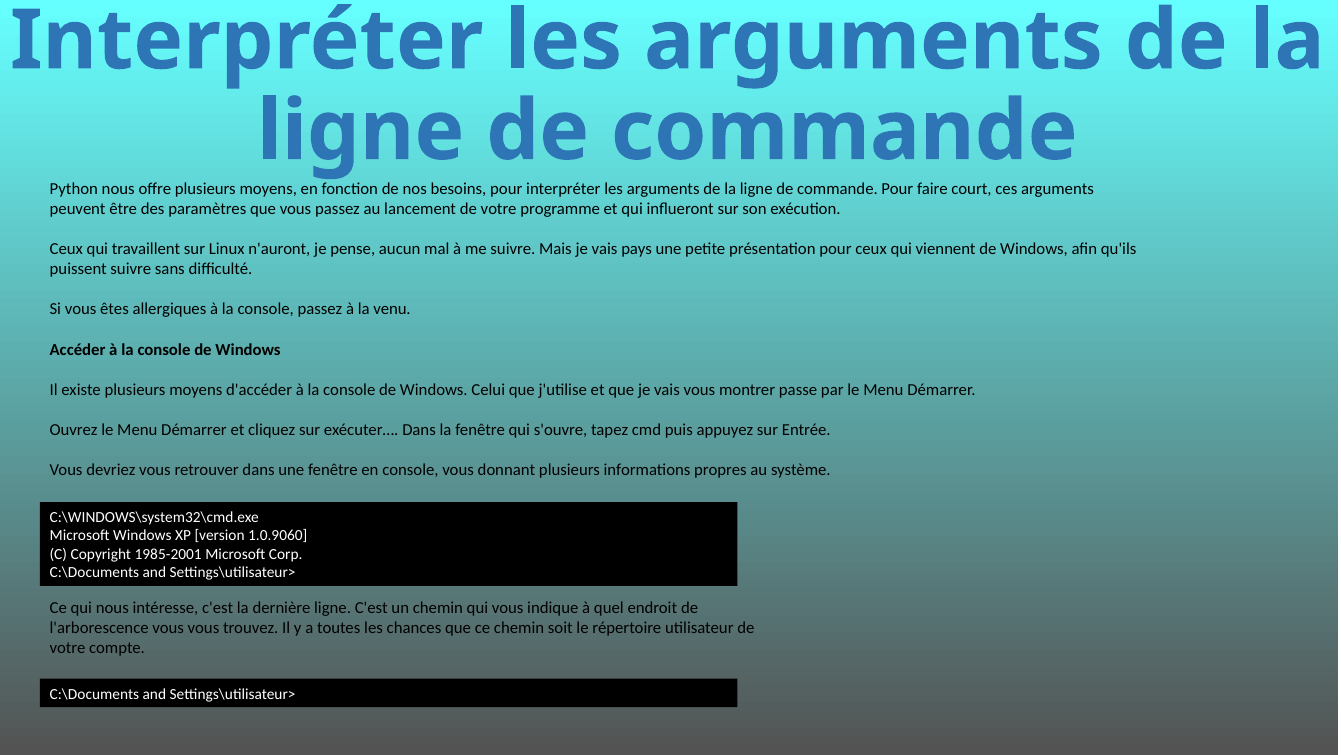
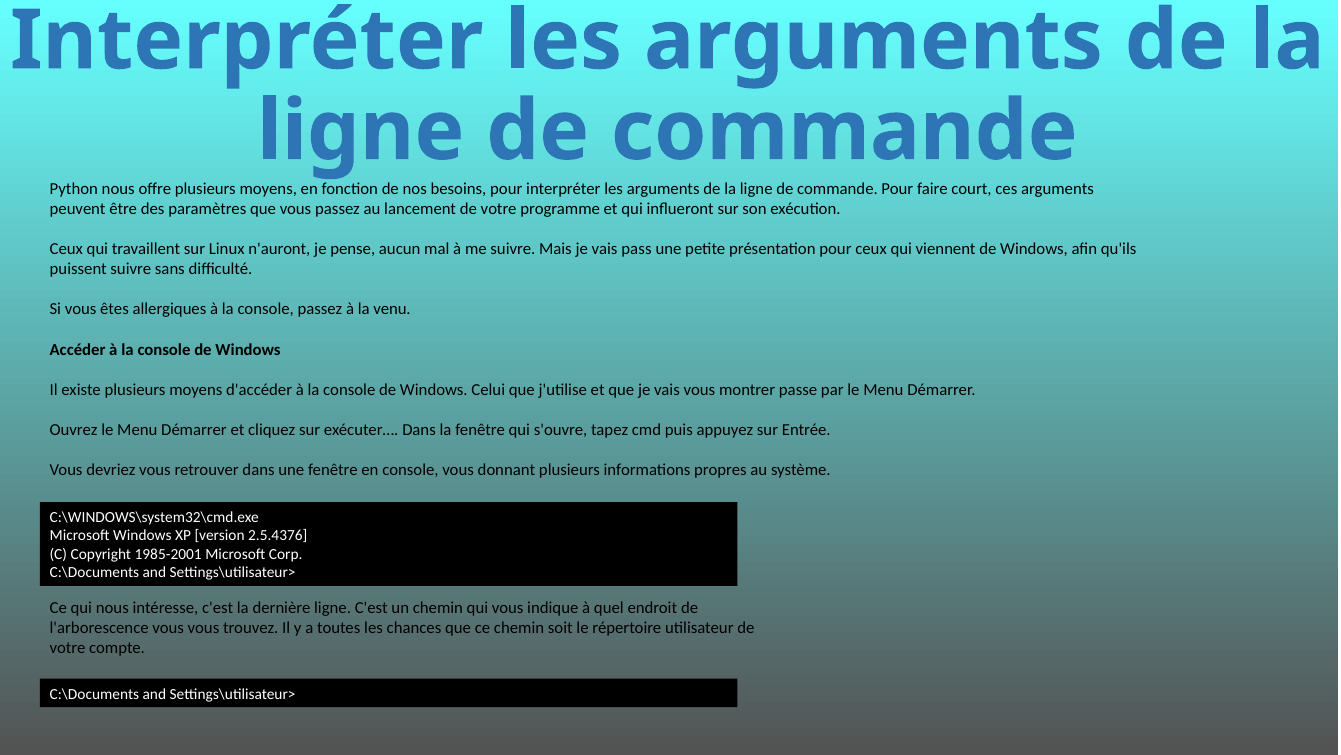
pays: pays -> pass
1.0.9060: 1.0.9060 -> 2.5.4376
